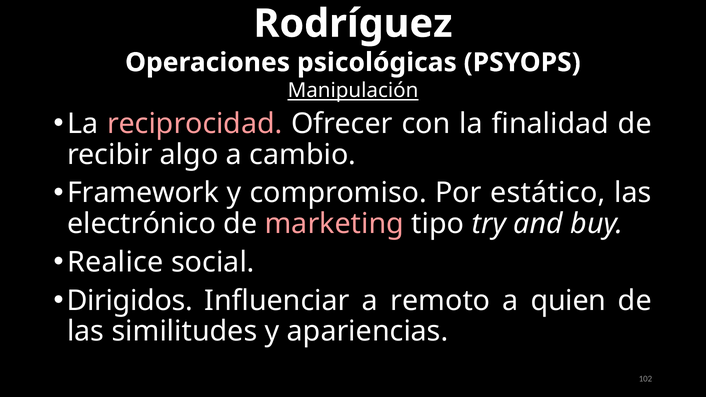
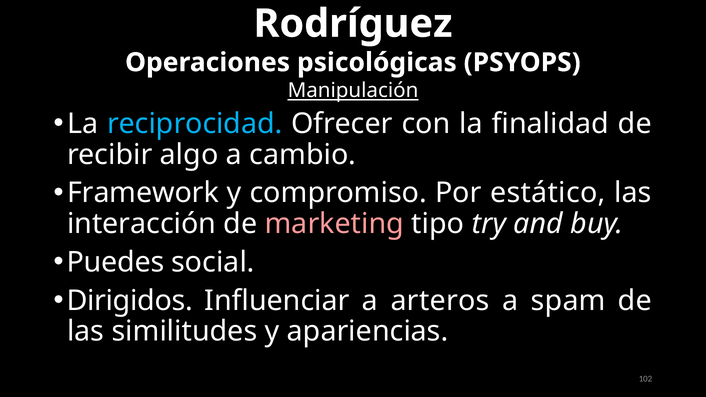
reciprocidad colour: pink -> light blue
electrónico: electrónico -> interacción
Realice: Realice -> Puedes
a remoto: remoto -> arteros
quien: quien -> spam
